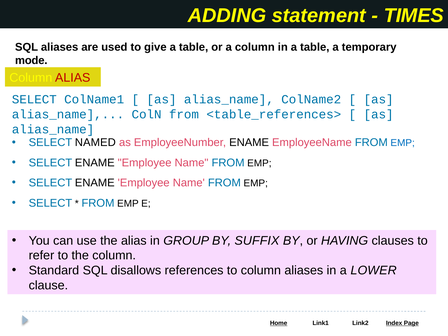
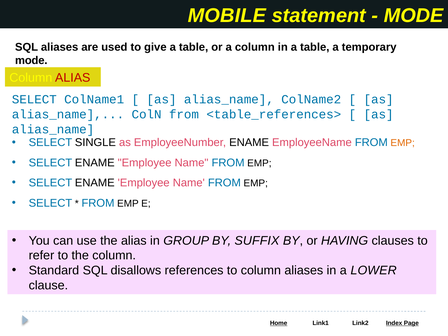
ADDING: ADDING -> MOBILE
TIMES at (414, 16): TIMES -> MODE
NAMED: NAMED -> SINGLE
EMP at (403, 143) colour: blue -> orange
